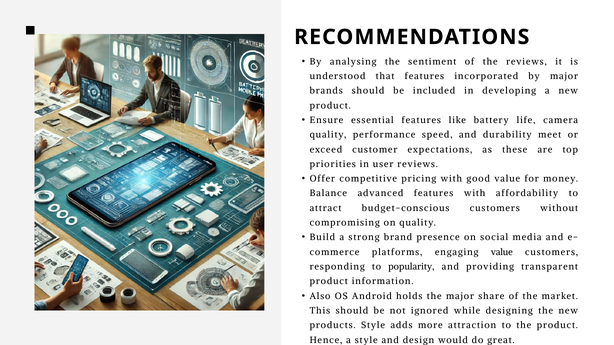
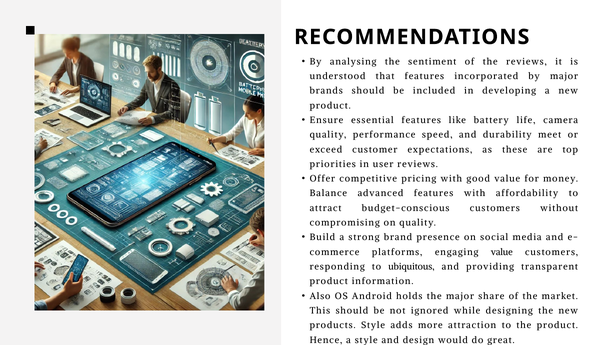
popularity: popularity -> ubiquitous
